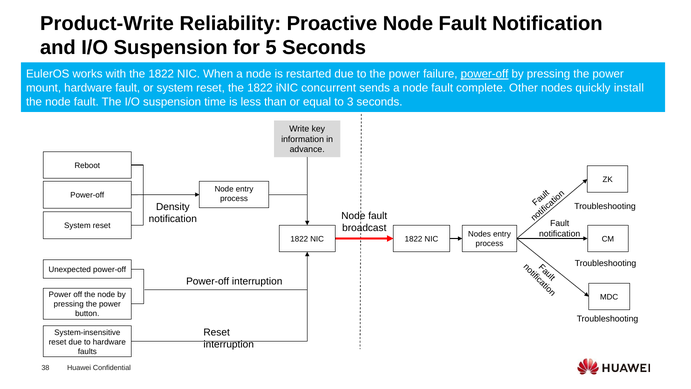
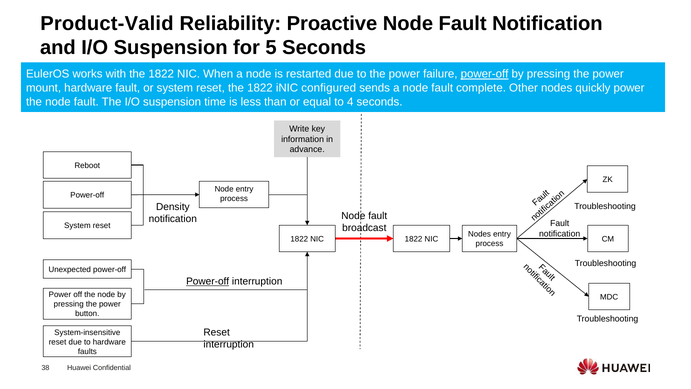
Product-Write: Product-Write -> Product-Valid
concurrent: concurrent -> configured
quickly install: install -> power
3: 3 -> 4
Power-off at (208, 281) underline: none -> present
